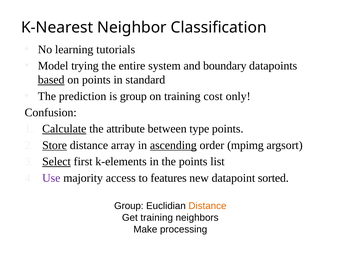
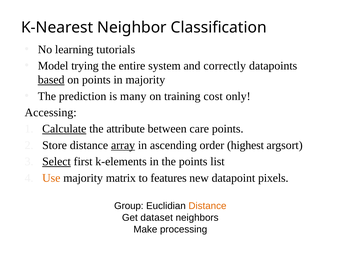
boundary: boundary -> correctly
in standard: standard -> majority
is group: group -> many
Confusion: Confusion -> Accessing
type: type -> care
Store underline: present -> none
array underline: none -> present
ascending underline: present -> none
mpimg: mpimg -> highest
Use colour: purple -> orange
access: access -> matrix
sorted: sorted -> pixels
Get training: training -> dataset
